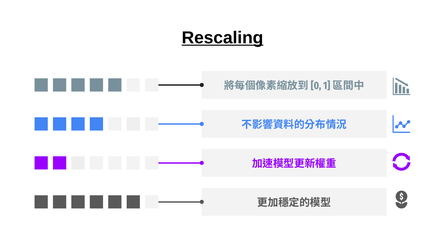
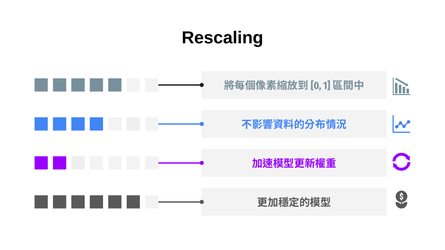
Rescaling underline: present -> none
